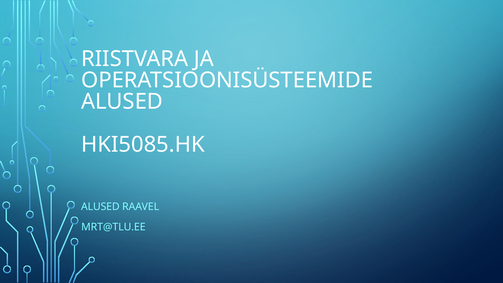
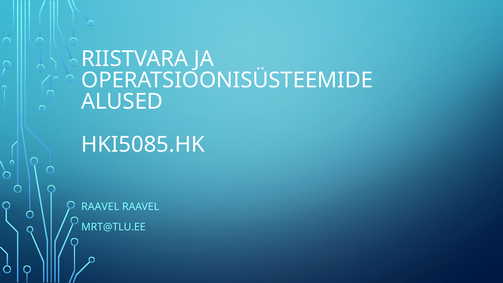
ALUSED at (100, 207): ALUSED -> RAAVEL
